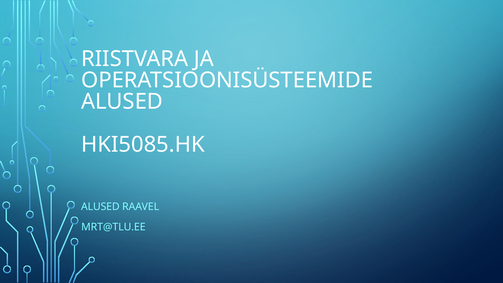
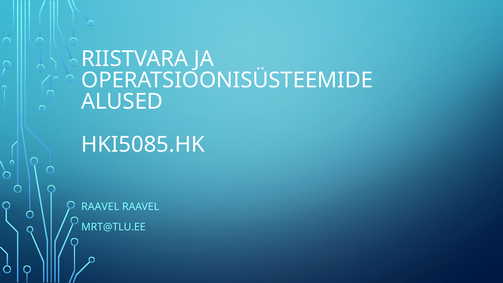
ALUSED at (100, 207): ALUSED -> RAAVEL
